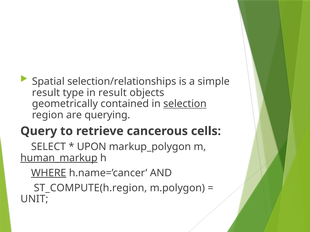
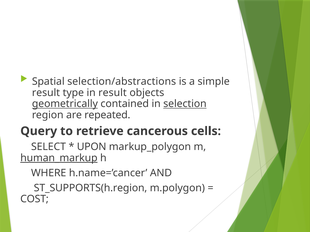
selection/relationships: selection/relationships -> selection/abstractions
geometrically underline: none -> present
querying: querying -> repeated
WHERE underline: present -> none
ST_COMPUTE(h.region: ST_COMPUTE(h.region -> ST_SUPPORTS(h.region
UNIT: UNIT -> COST
